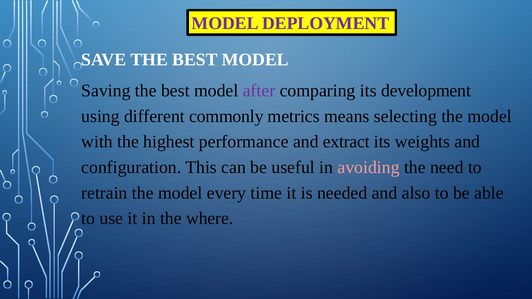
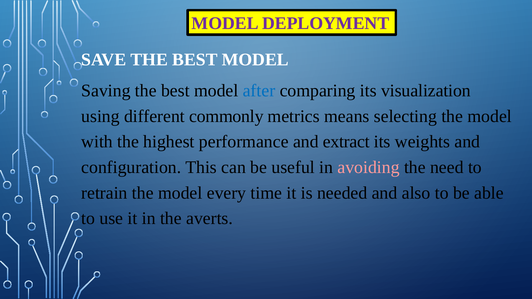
after colour: purple -> blue
development: development -> visualization
where: where -> averts
